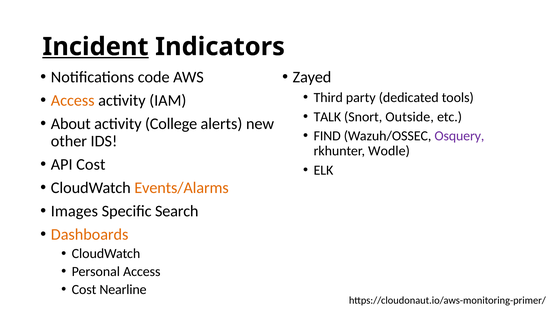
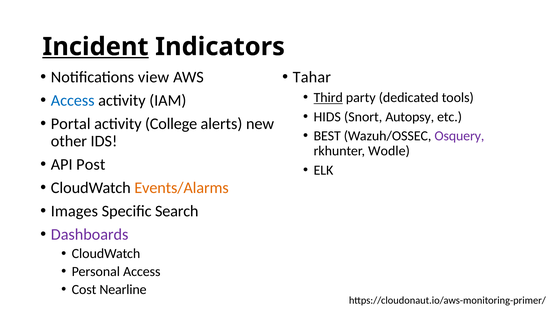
code: code -> view
Zayed: Zayed -> Tahar
Third underline: none -> present
Access at (73, 100) colour: orange -> blue
TALK: TALK -> HIDS
Outside: Outside -> Autopsy
About: About -> Portal
FIND: FIND -> BEST
API Cost: Cost -> Post
Dashboards colour: orange -> purple
